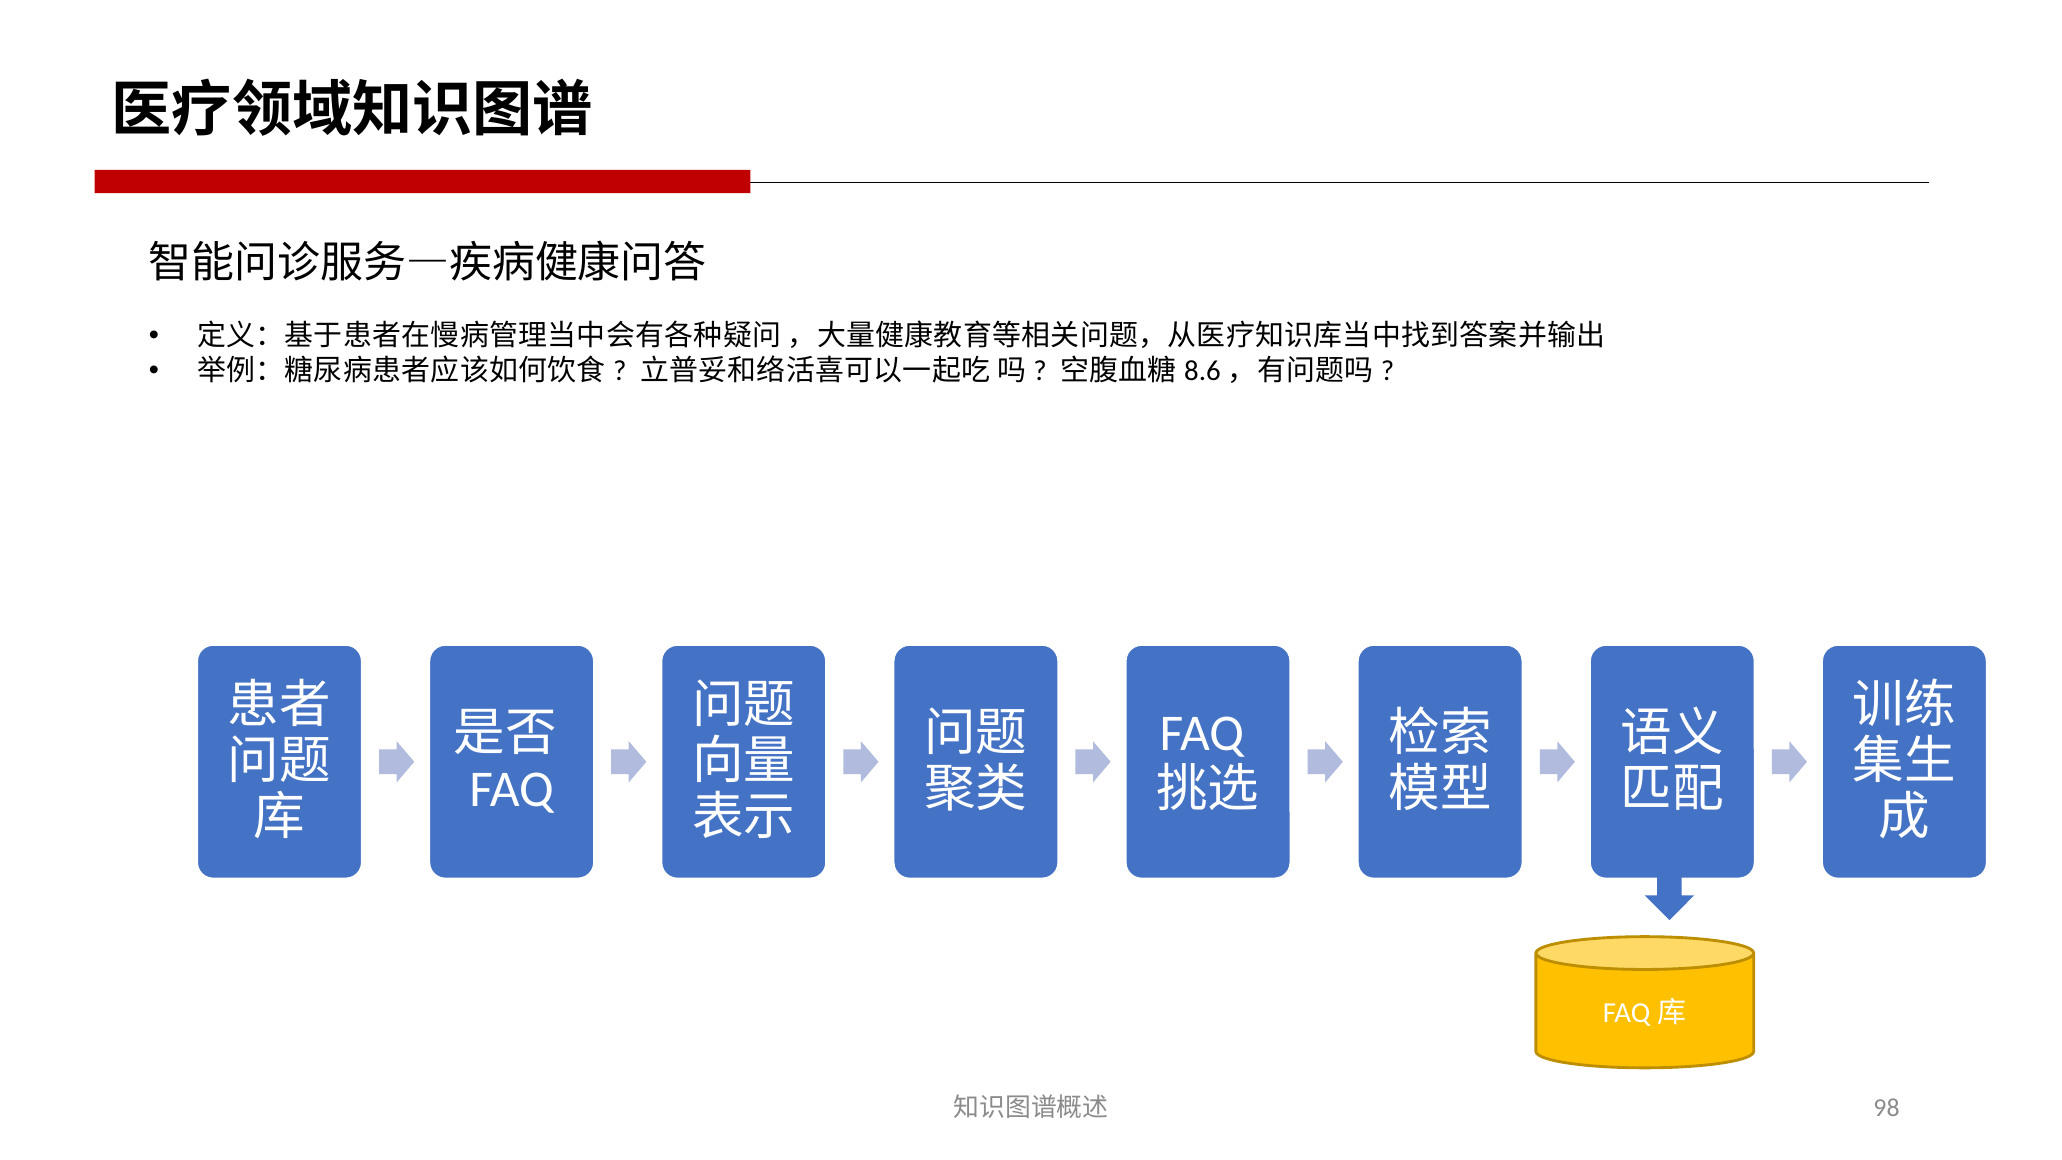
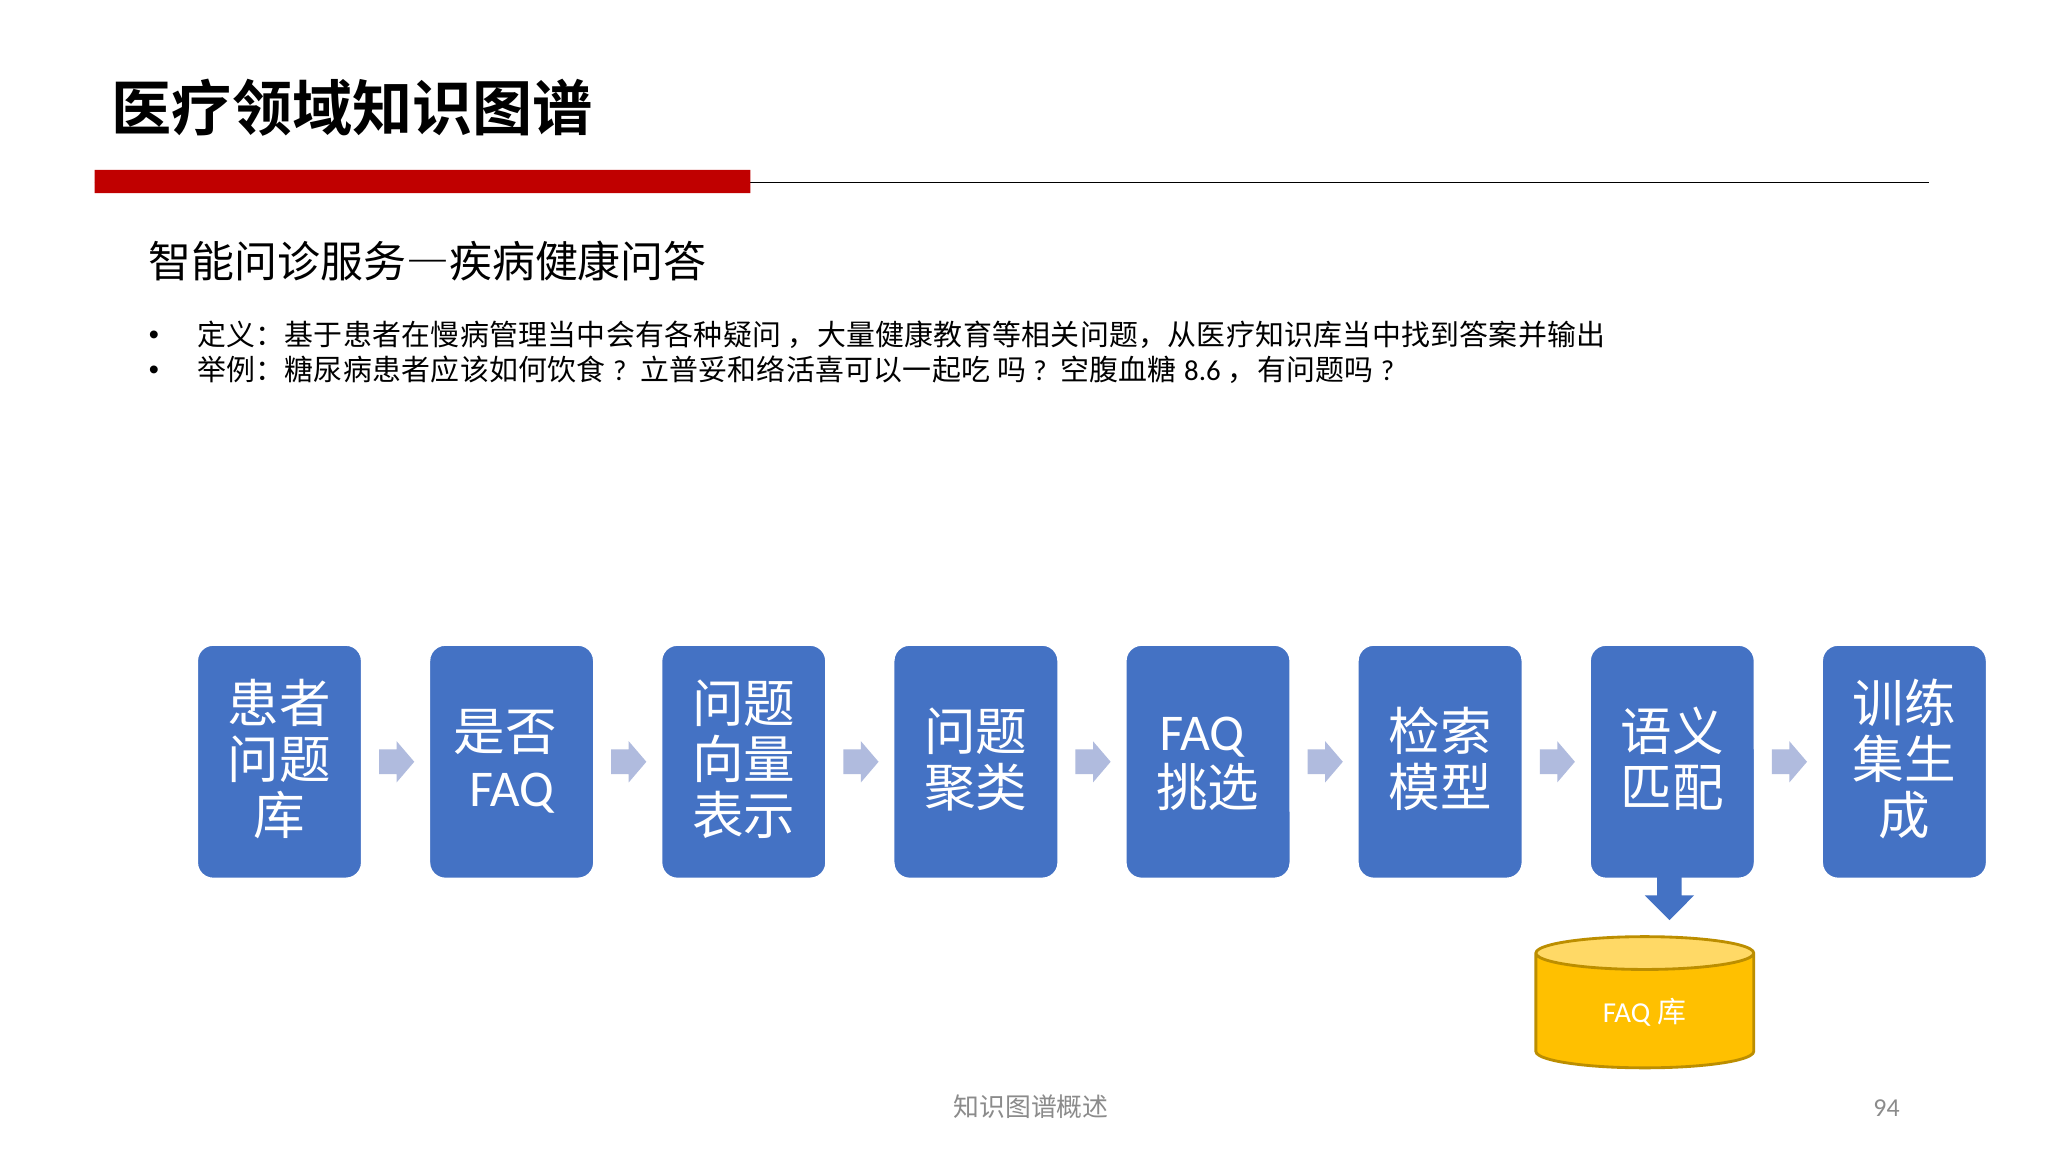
98: 98 -> 94
